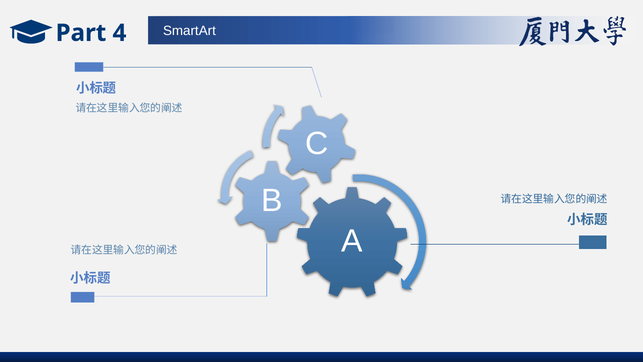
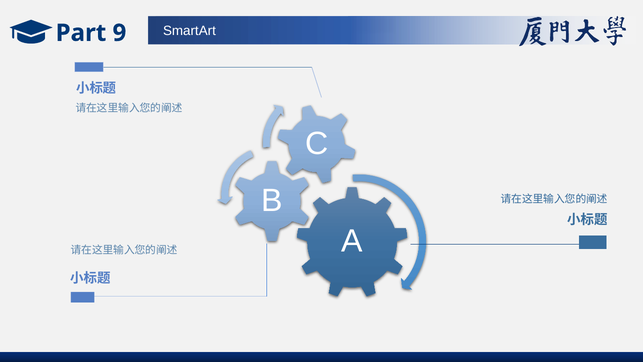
4: 4 -> 9
